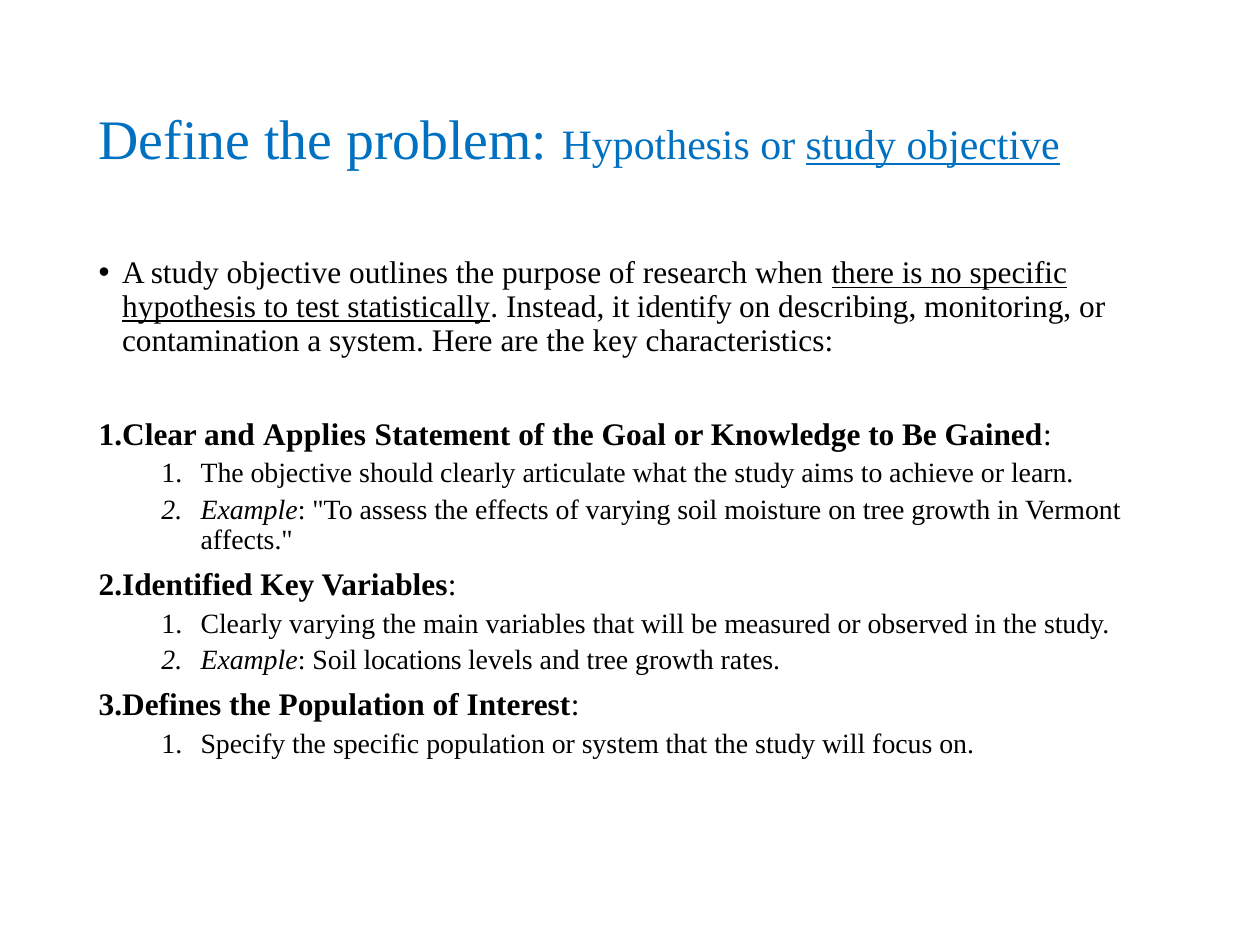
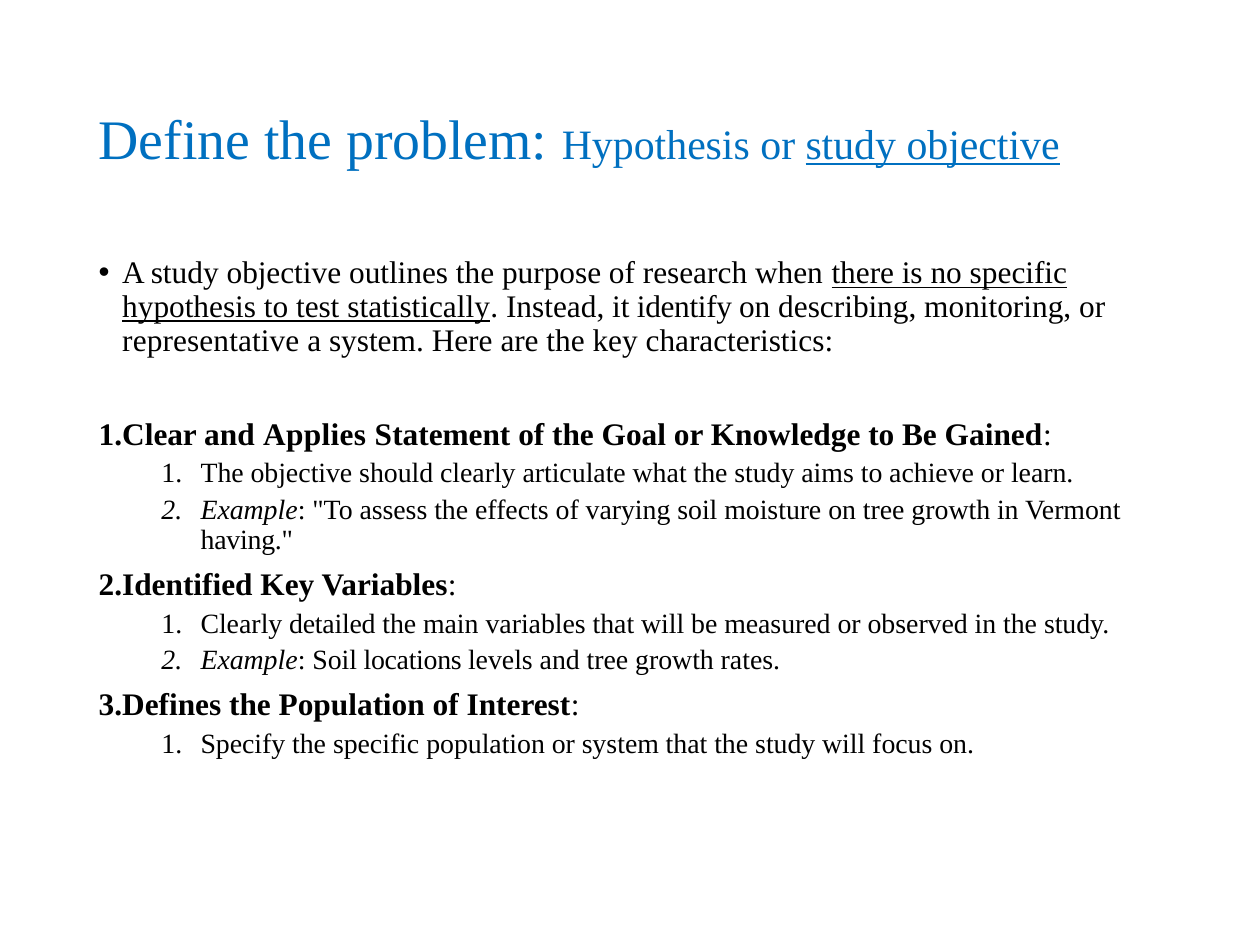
contamination: contamination -> representative
affects: affects -> having
Clearly varying: varying -> detailed
